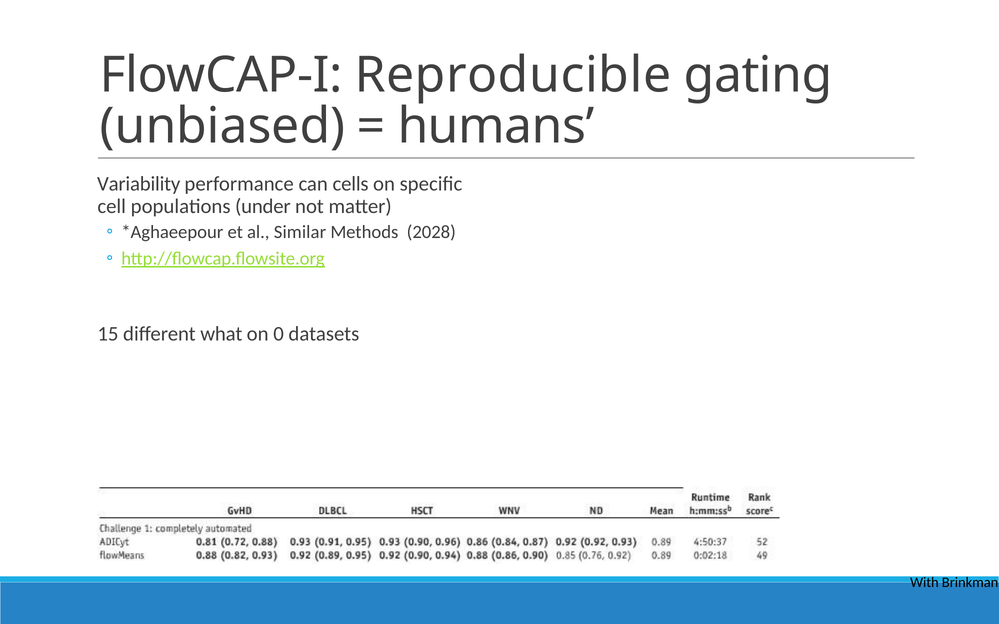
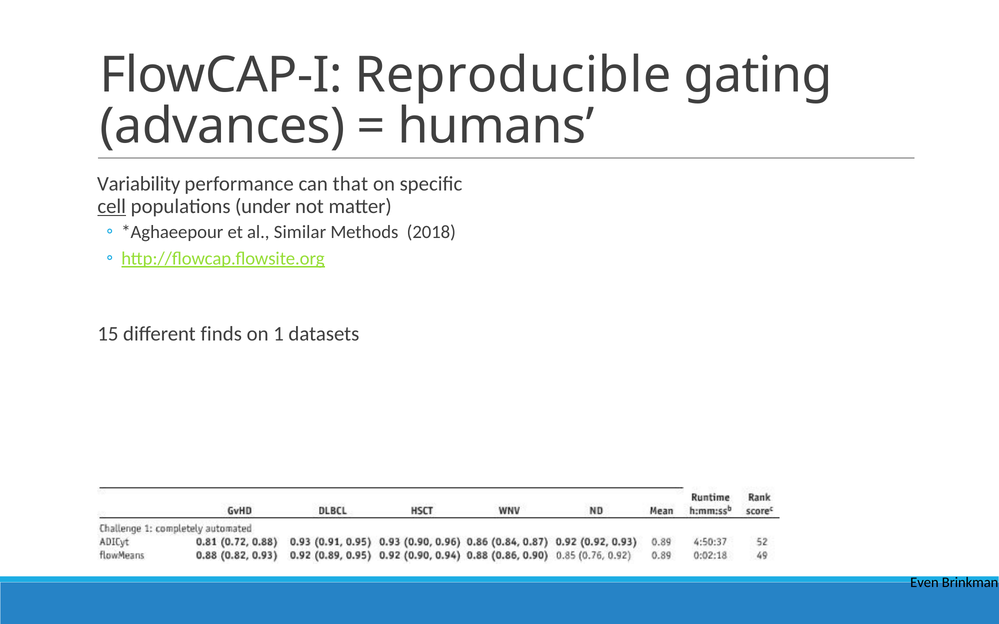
unbiased: unbiased -> advances
cells: cells -> that
cell underline: none -> present
2028: 2028 -> 2018
what: what -> finds
0: 0 -> 1
With: With -> Even
